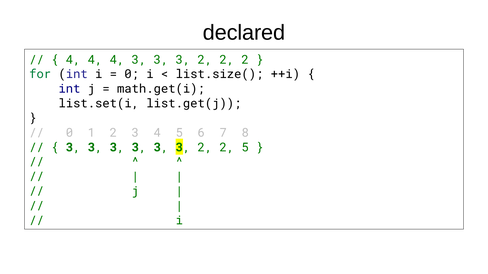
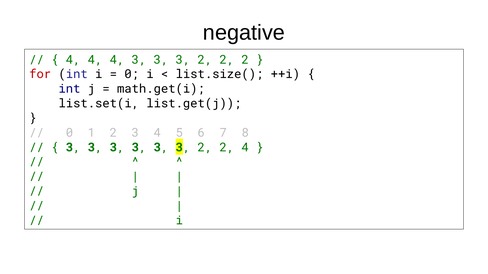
declared: declared -> negative
for colour: green -> red
2 5: 5 -> 4
